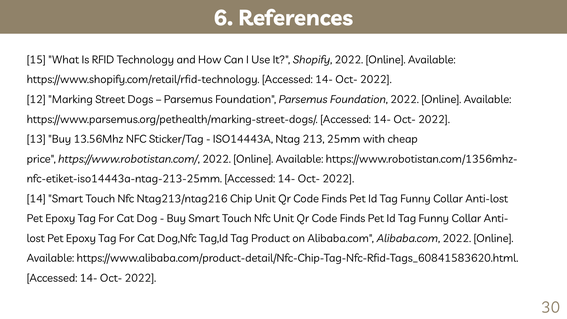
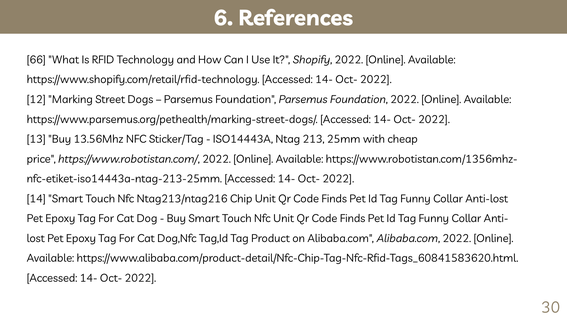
15: 15 -> 66
